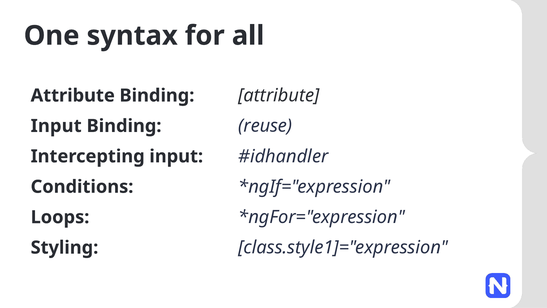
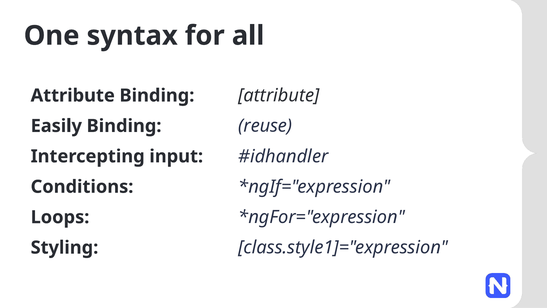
Input at (56, 126): Input -> Easily
